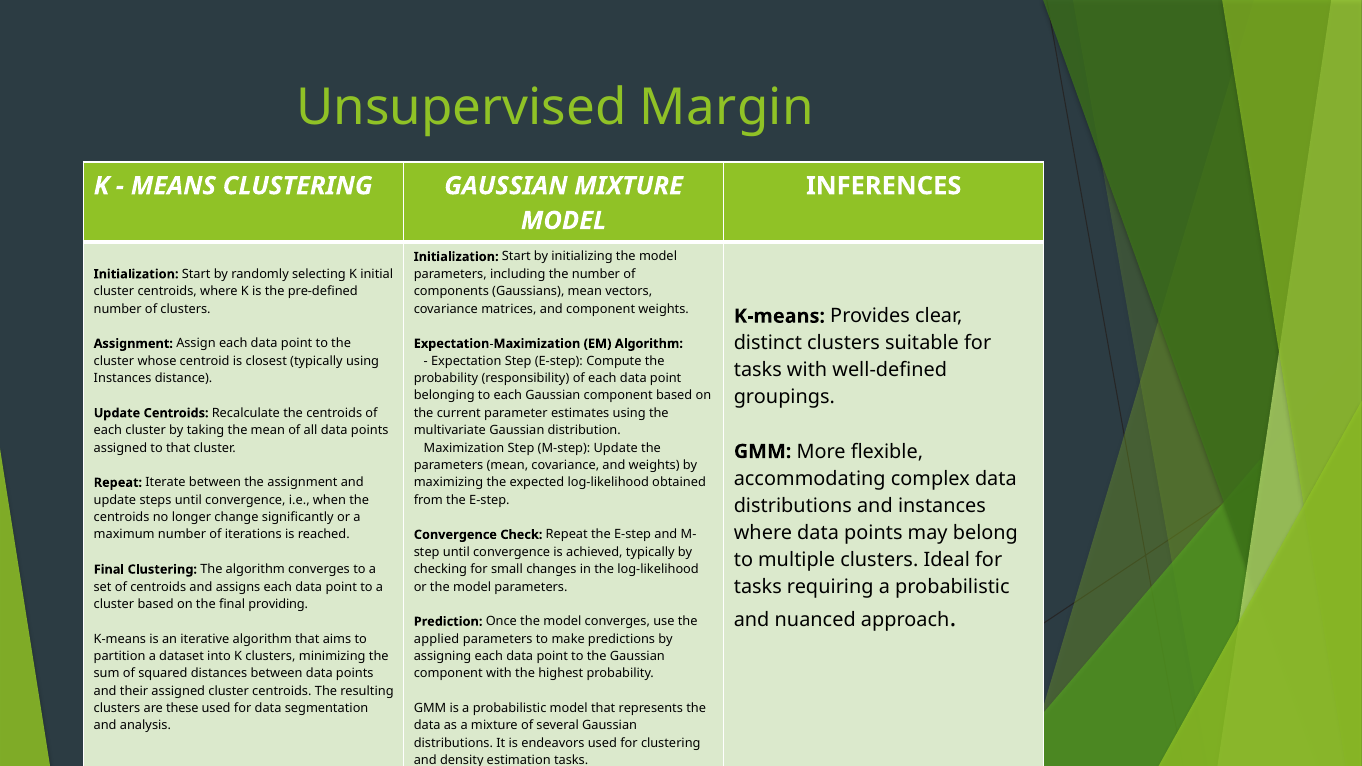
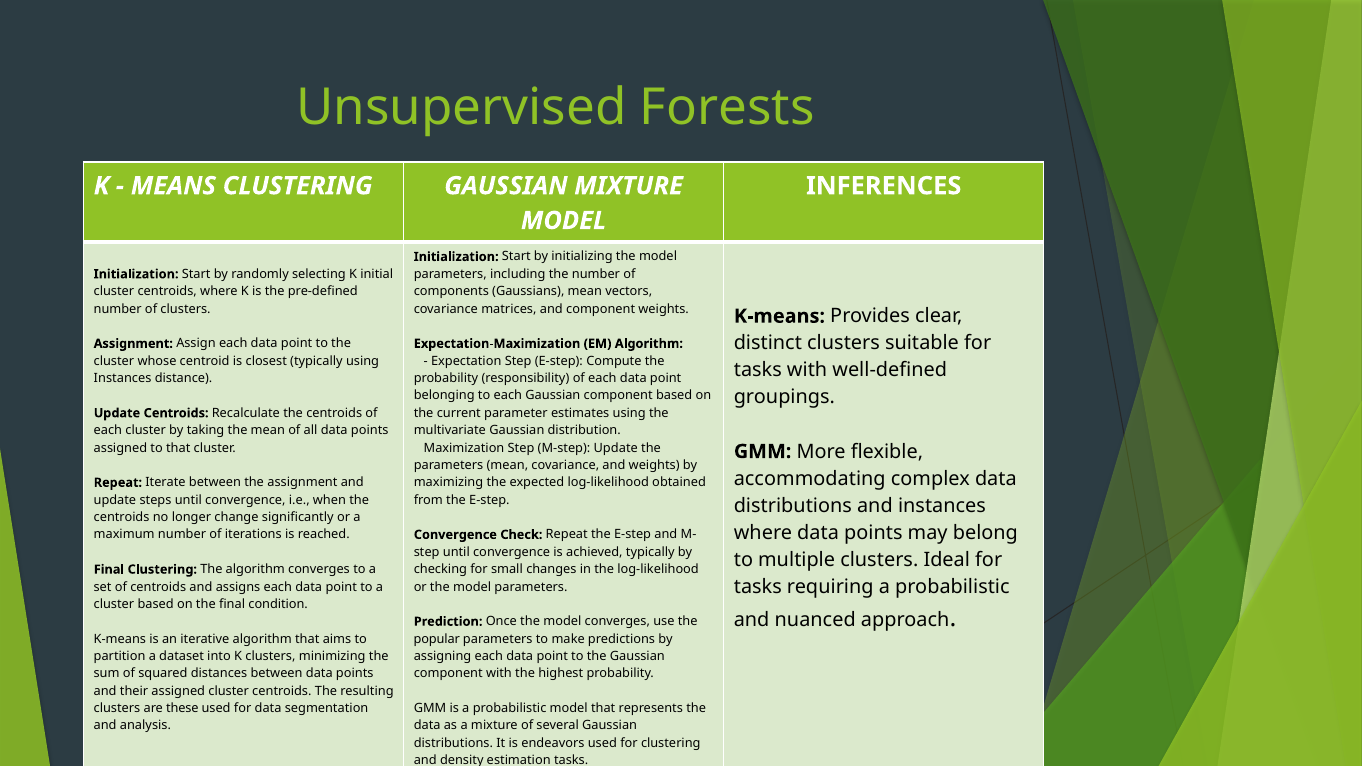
Margin: Margin -> Forests
providing: providing -> condition
applied: applied -> popular
